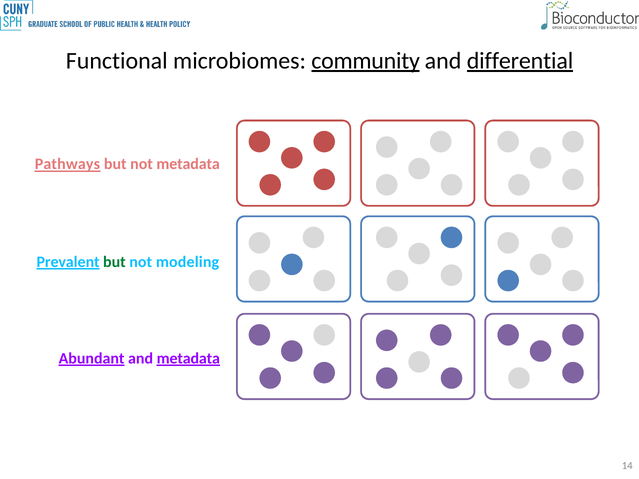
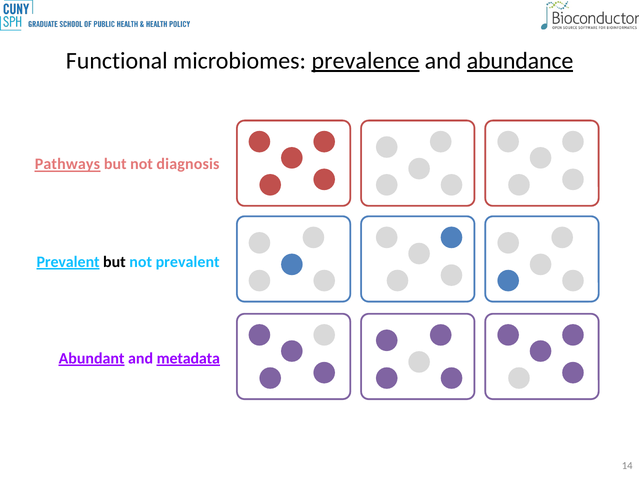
community: community -> prevalence
differential: differential -> abundance
not metadata: metadata -> diagnosis
but at (114, 262) colour: green -> black
not modeling: modeling -> prevalent
